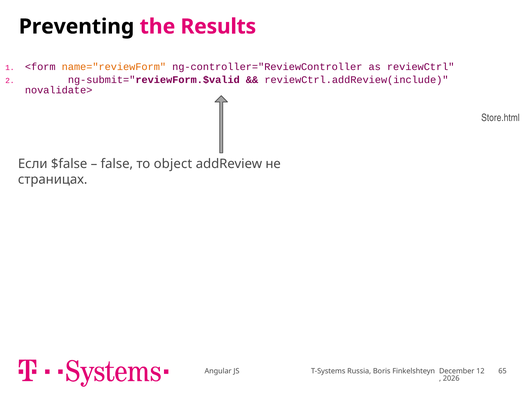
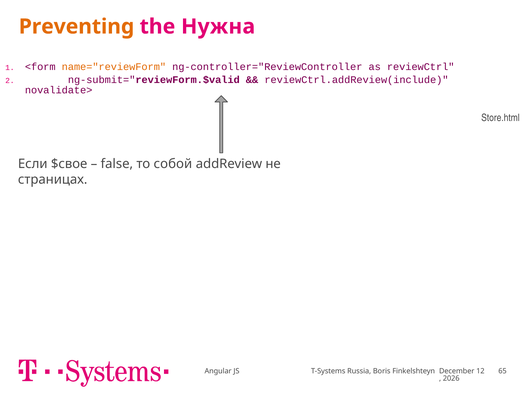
Preventing colour: black -> orange
Results: Results -> Нужна
$false: $false -> $свое
object: object -> собой
